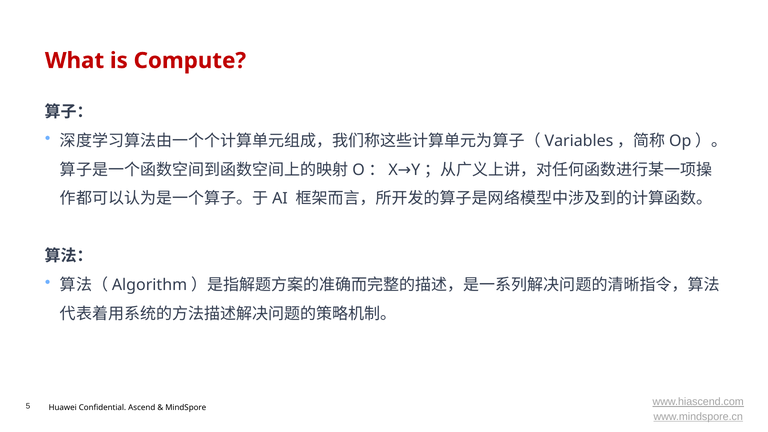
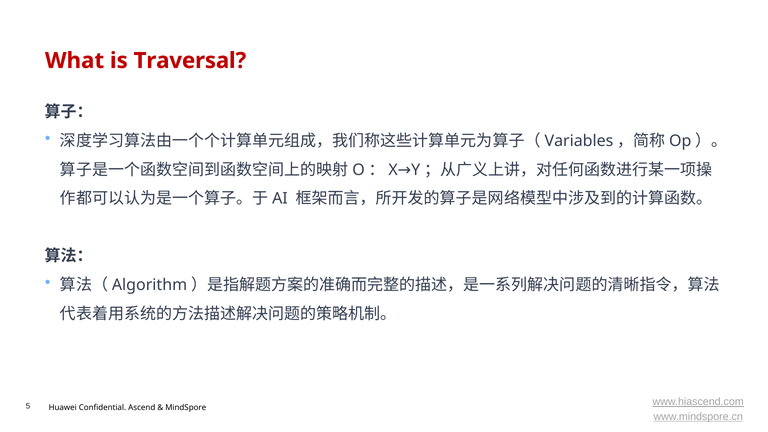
Compute: Compute -> Traversal
